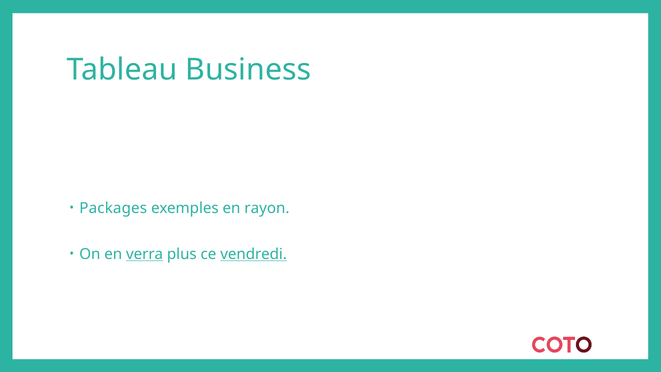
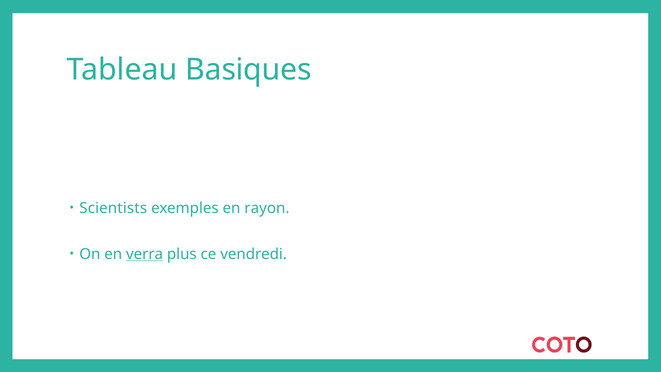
Business: Business -> Basiques
Packages: Packages -> Scientists
vendredi underline: present -> none
